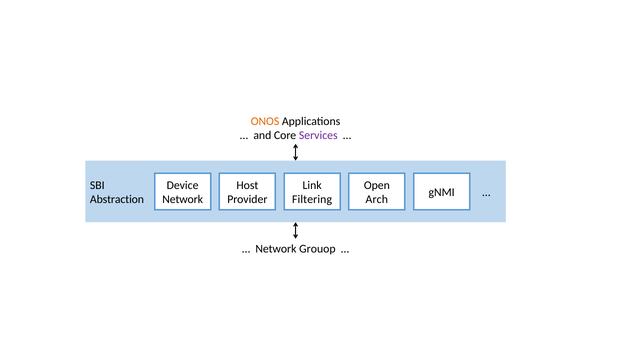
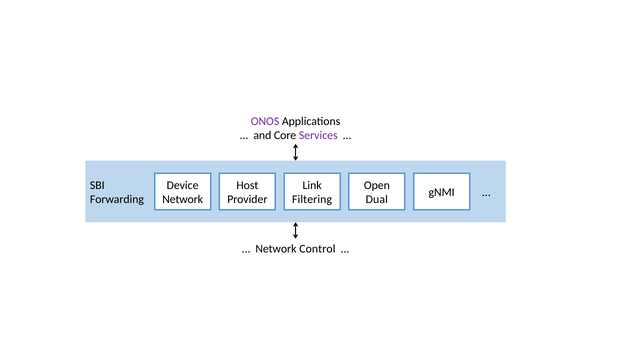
ONOS colour: orange -> purple
Abstraction: Abstraction -> Forwarding
Arch: Arch -> Dual
Grouop: Grouop -> Control
